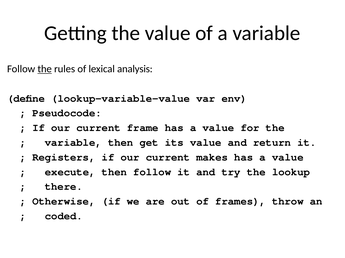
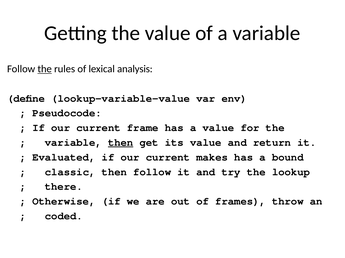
then at (121, 143) underline: none -> present
Registers: Registers -> Evaluated
value at (288, 158): value -> bound
execute: execute -> classic
